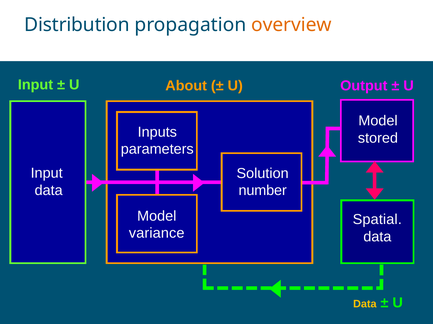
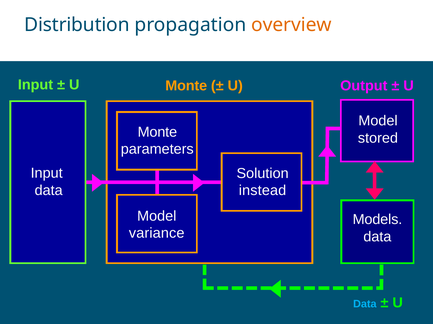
U About: About -> Monte
Inputs at (157, 132): Inputs -> Monte
number: number -> instead
Spatial: Spatial -> Models
Data at (365, 305) colour: yellow -> light blue
